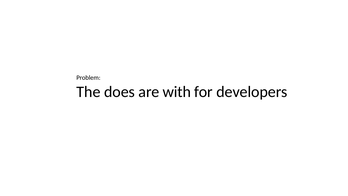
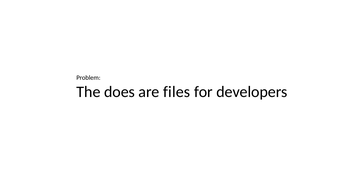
with: with -> files
